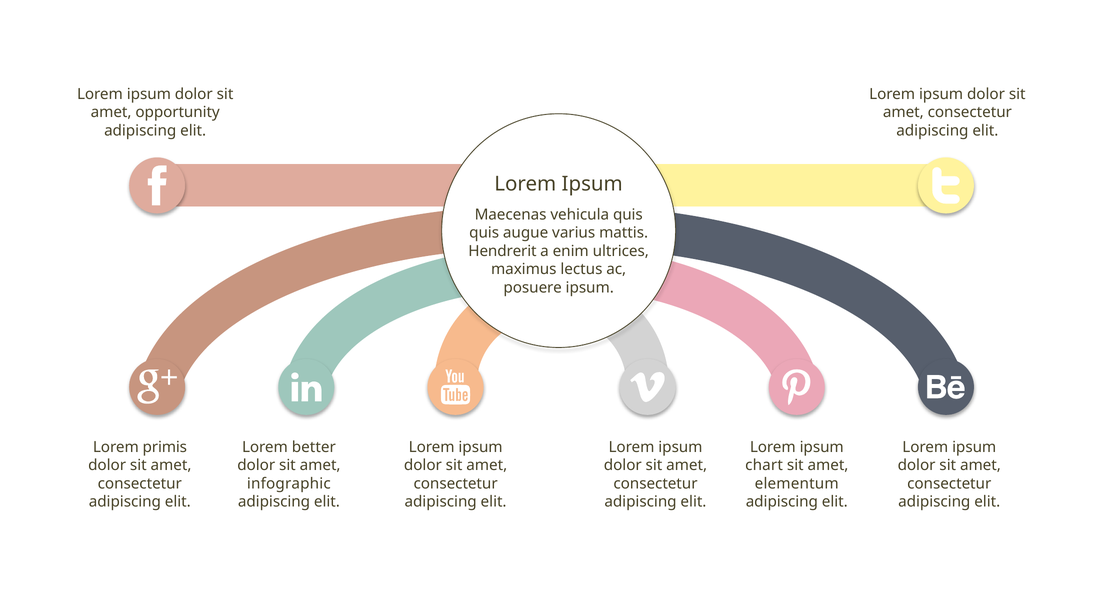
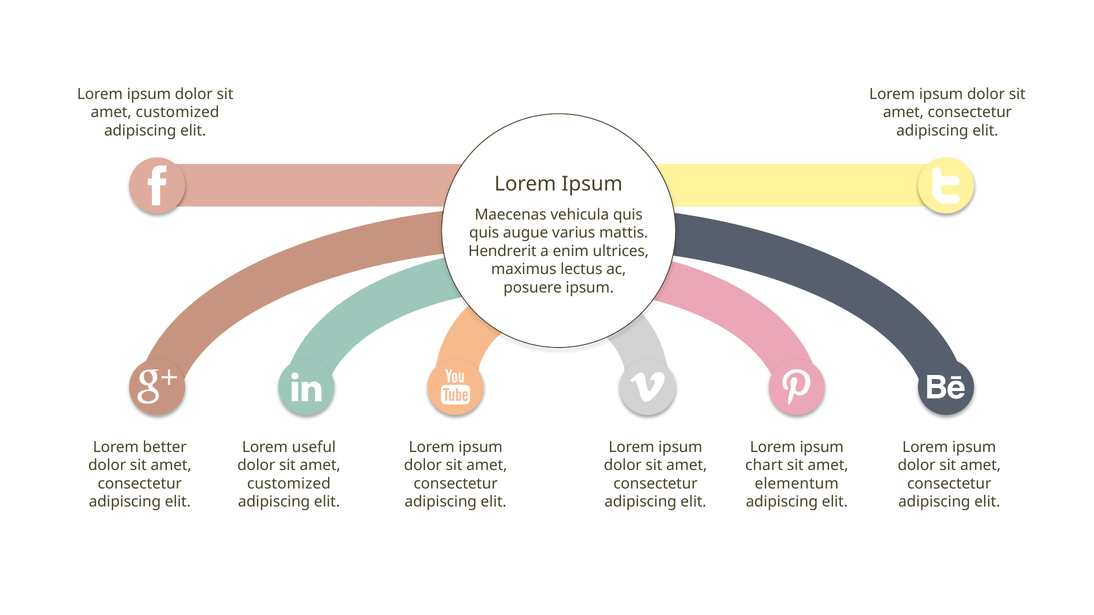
opportunity at (178, 112): opportunity -> customized
primis: primis -> better
better: better -> useful
infographic at (289, 484): infographic -> customized
